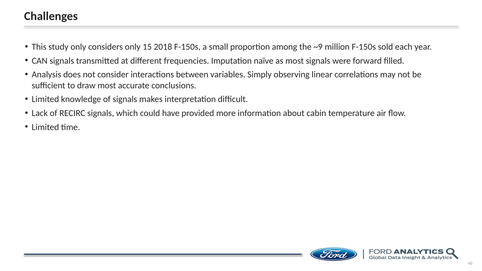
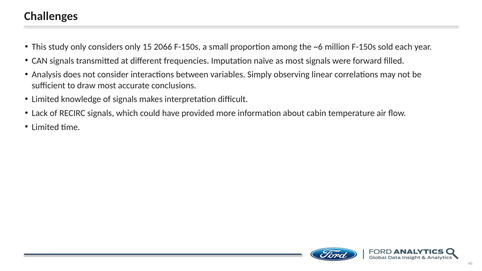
2018: 2018 -> 2066
~9: ~9 -> ~6
